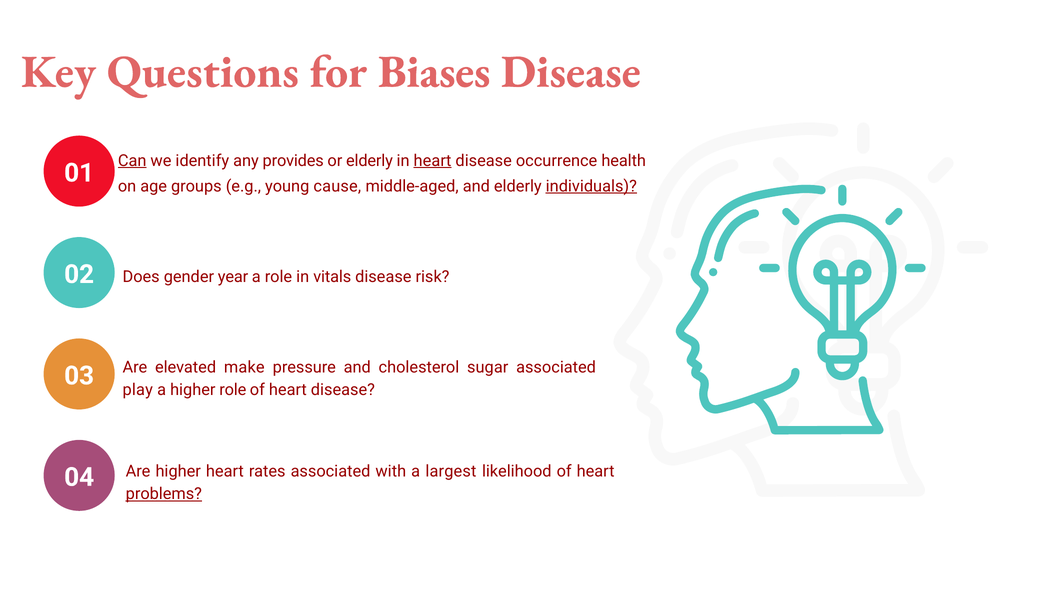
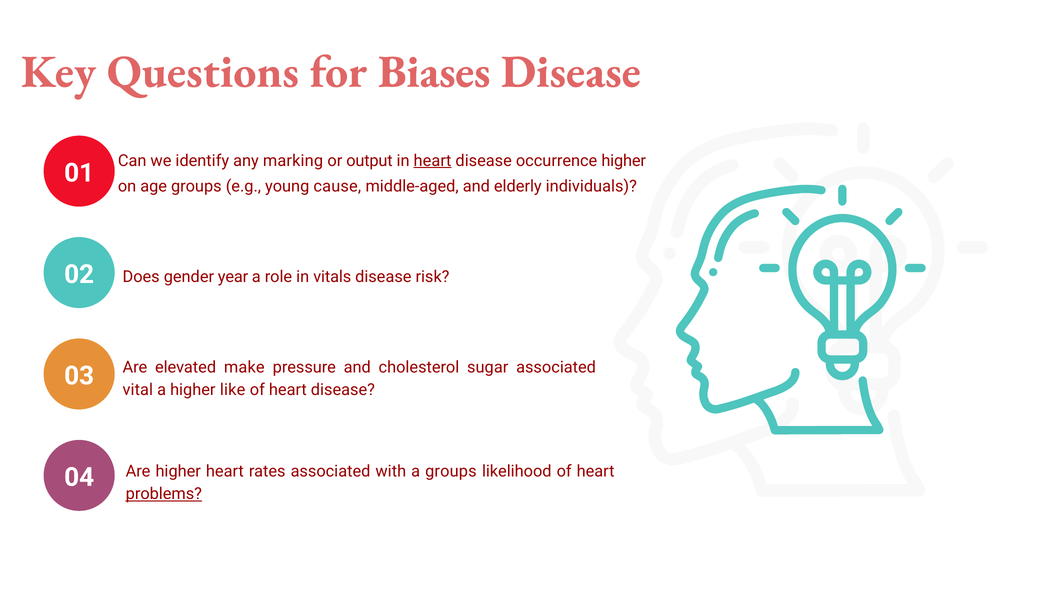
Can underline: present -> none
provides: provides -> marking
or elderly: elderly -> output
occurrence health: health -> higher
individuals underline: present -> none
play: play -> vital
higher role: role -> like
a largest: largest -> groups
